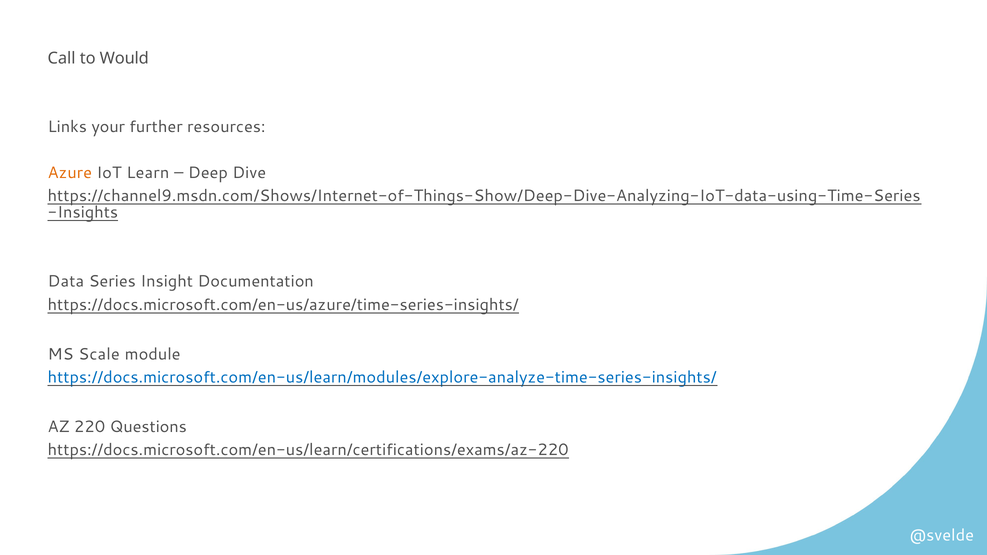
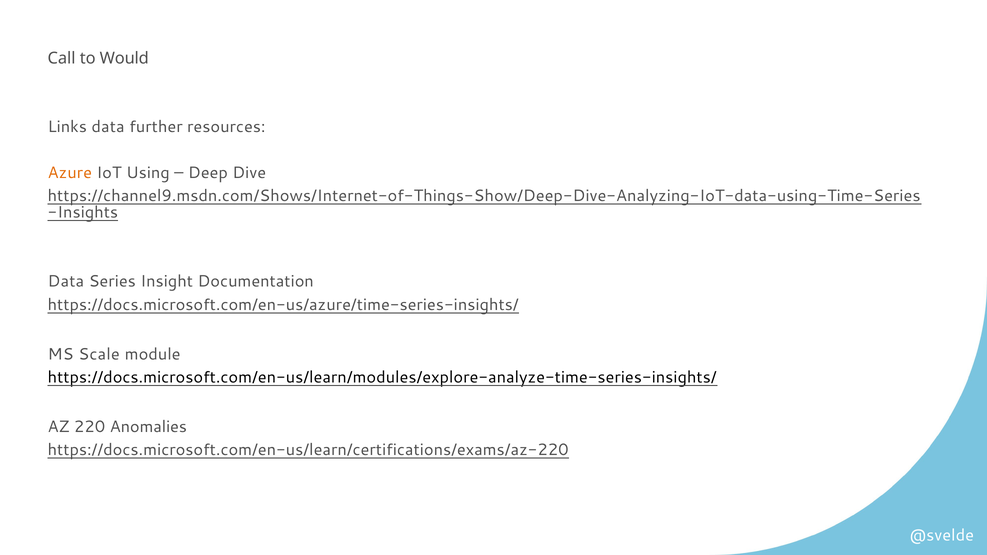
Links your: your -> data
Learn: Learn -> Using
https://docs.microsoft.com/en-us/learn/modules/explore-analyze-time-series-insights/ colour: blue -> black
Questions: Questions -> Anomalies
